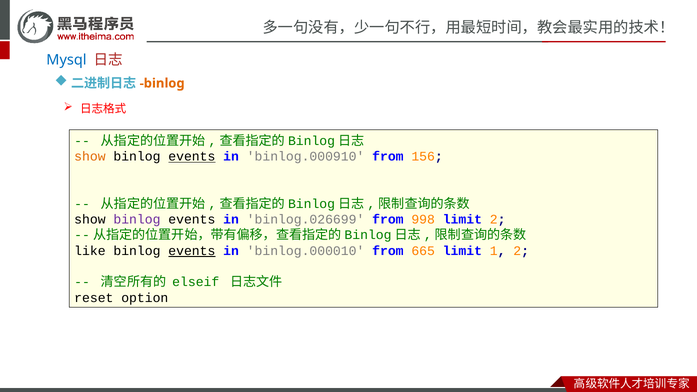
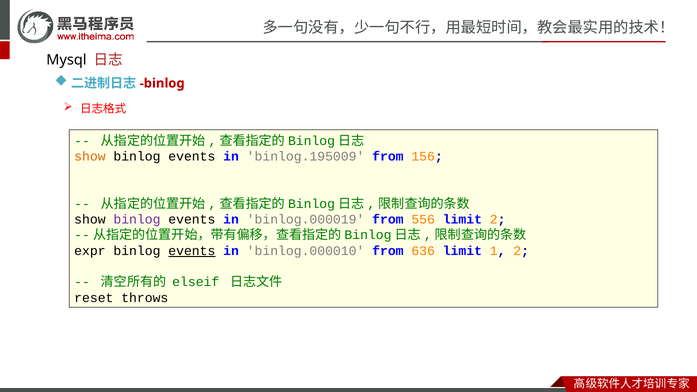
Mysql colour: blue -> black
binlog at (162, 83) colour: orange -> red
events at (192, 157) underline: present -> none
binlog.000910: binlog.000910 -> binlog.195009
binlog.026699: binlog.026699 -> binlog.000019
998: 998 -> 556
like: like -> expr
665: 665 -> 636
option: option -> throws
